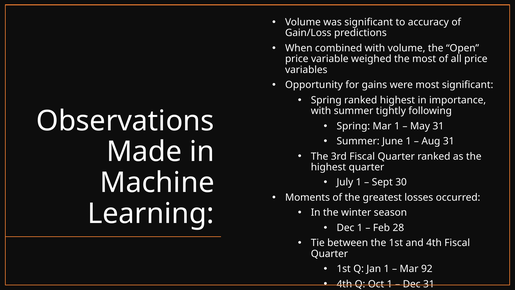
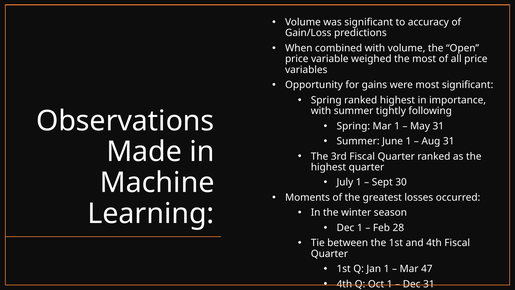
92: 92 -> 47
